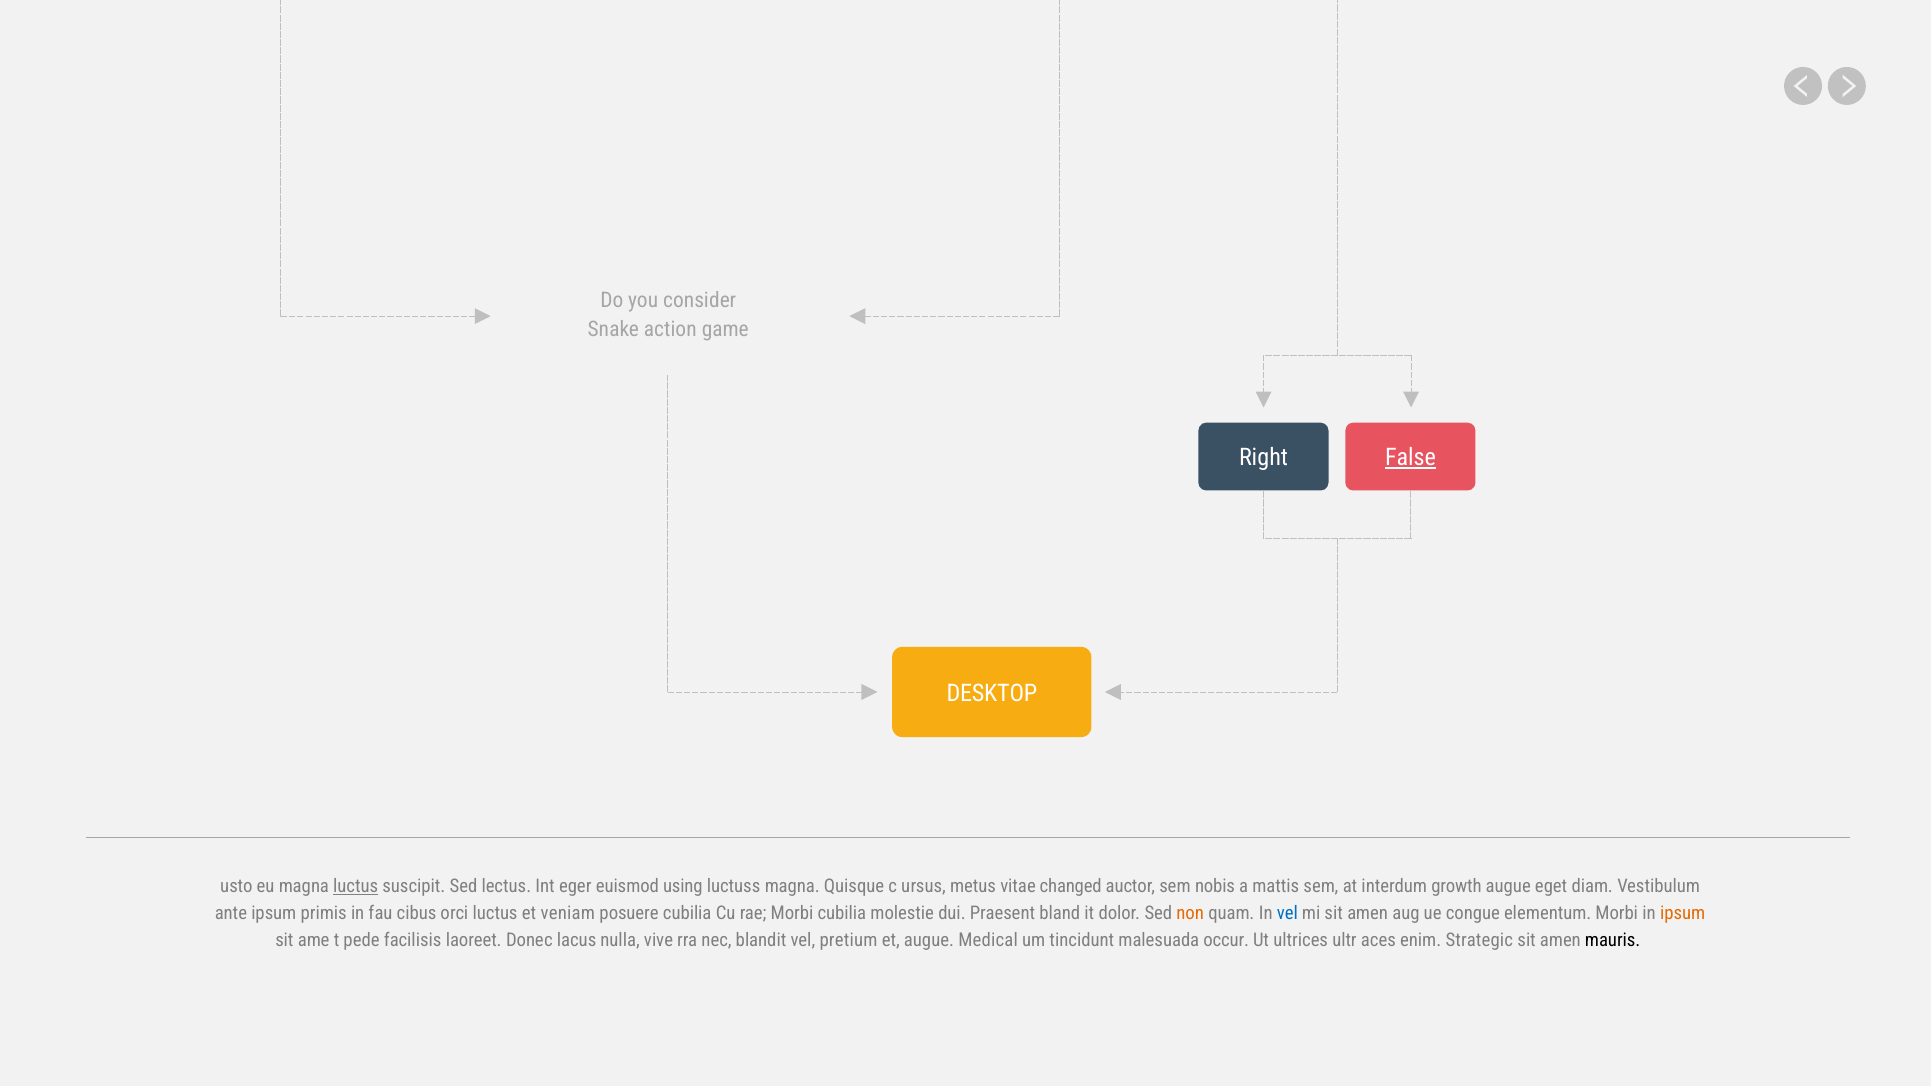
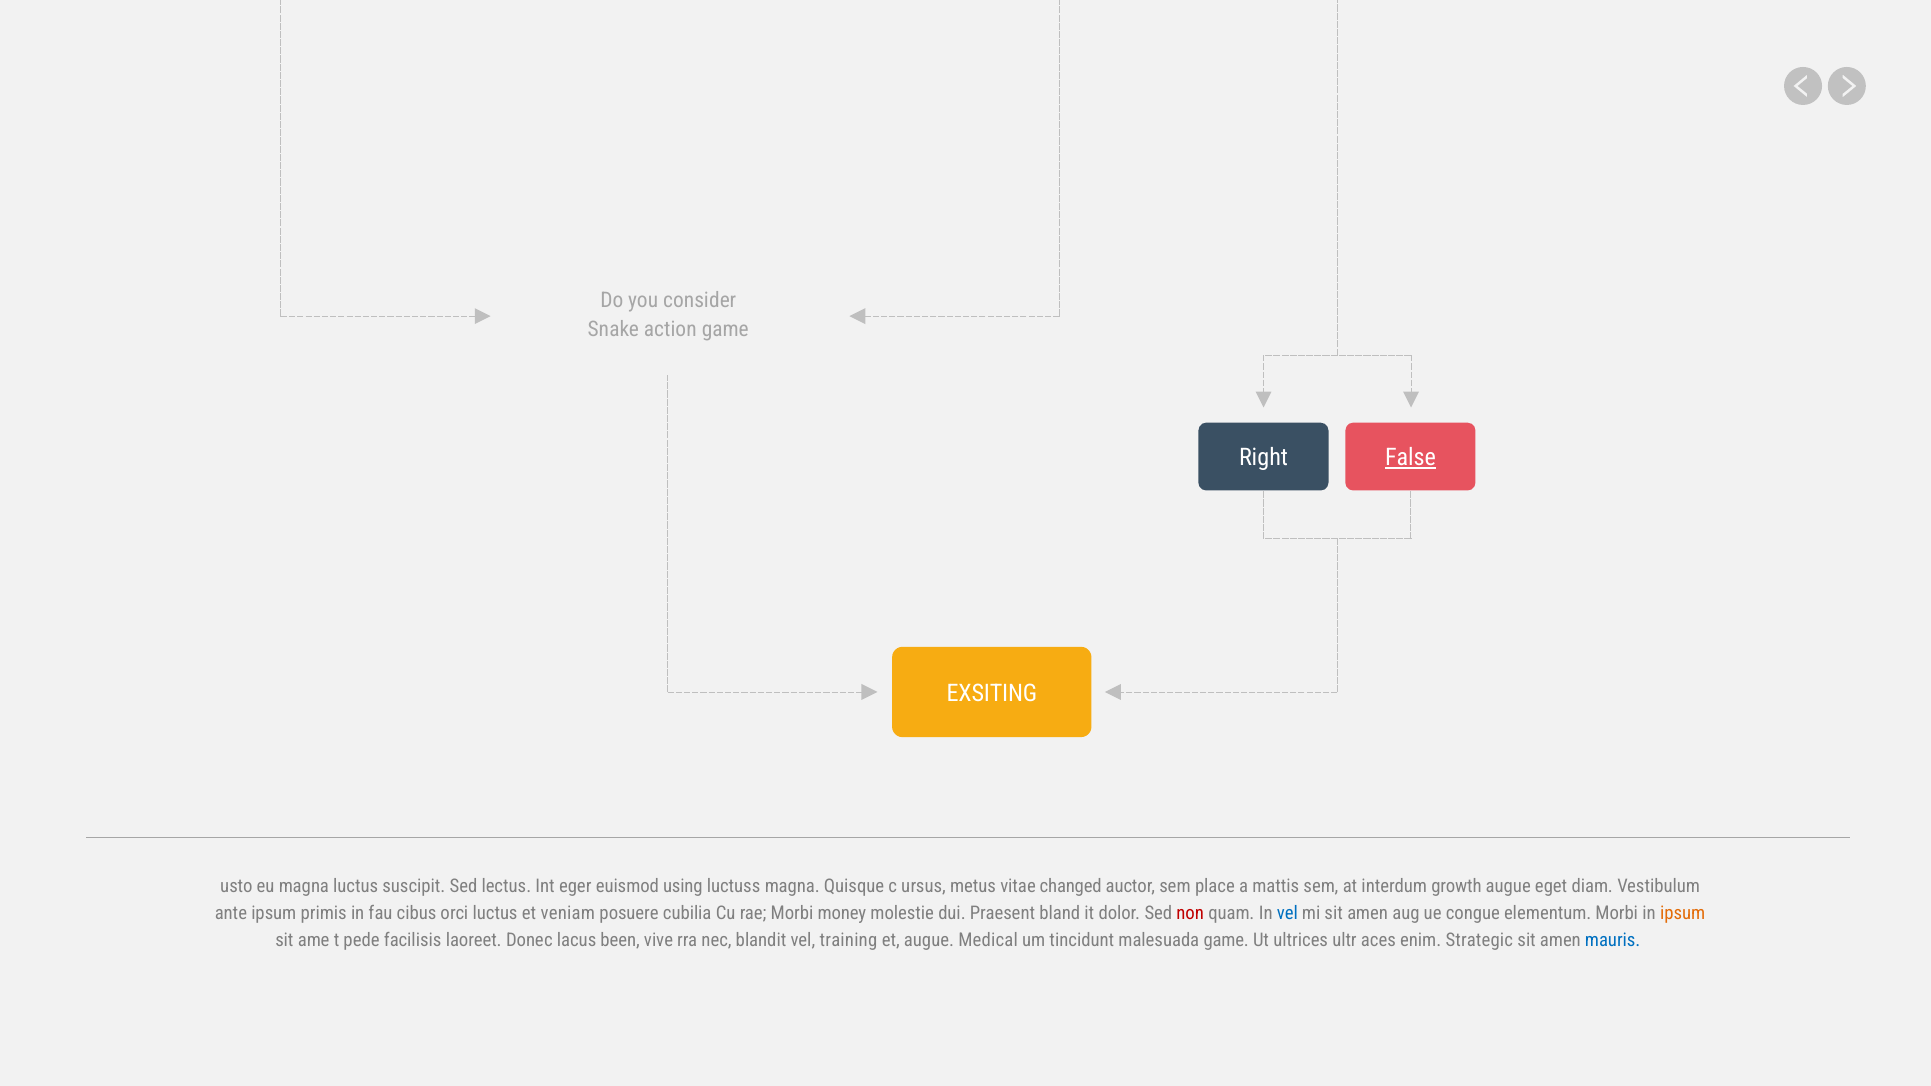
DESKTOP: DESKTOP -> EXSITING
luctus at (356, 887) underline: present -> none
nobis: nobis -> place
Morbi cubilia: cubilia -> money
non colour: orange -> red
nulla: nulla -> been
pretium: pretium -> training
malesuada occur: occur -> game
mauris colour: black -> blue
